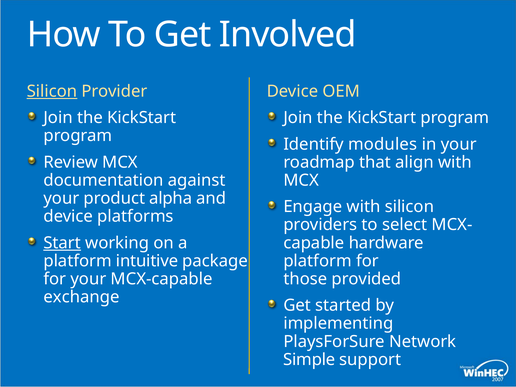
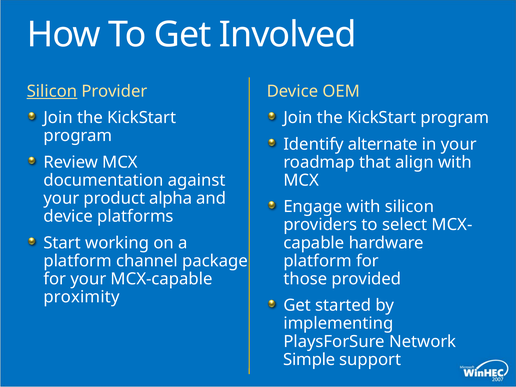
modules: modules -> alternate
Start underline: present -> none
intuitive: intuitive -> channel
exchange: exchange -> proximity
